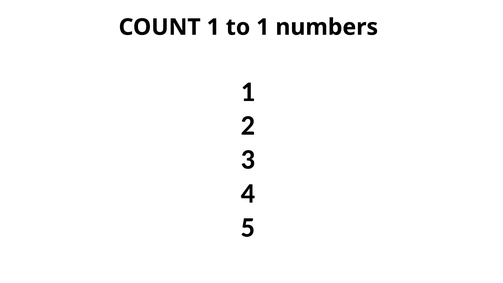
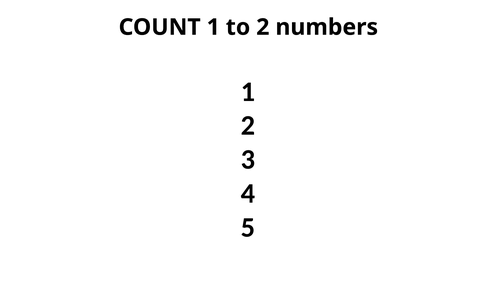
to 1: 1 -> 2
